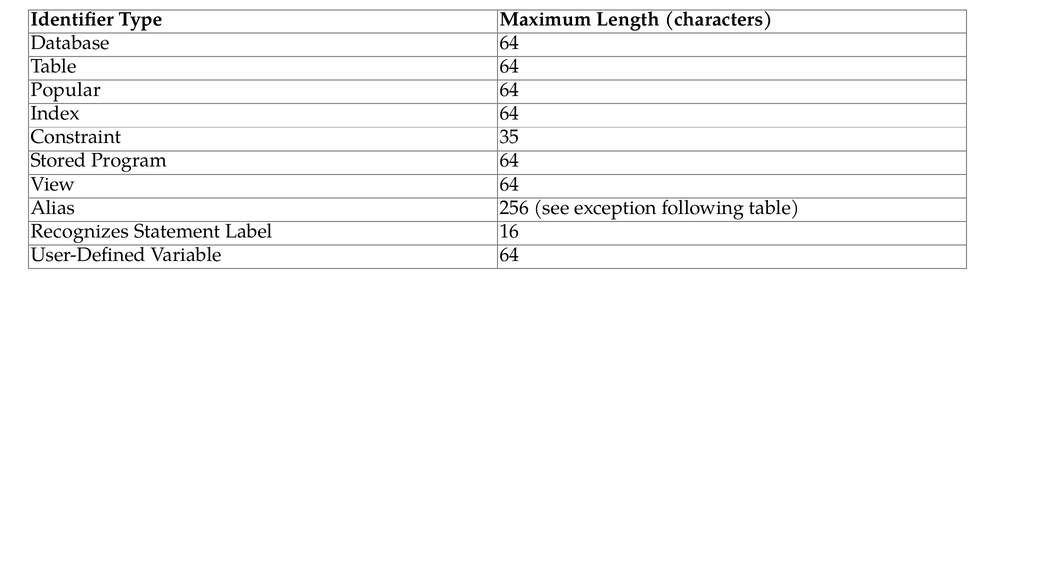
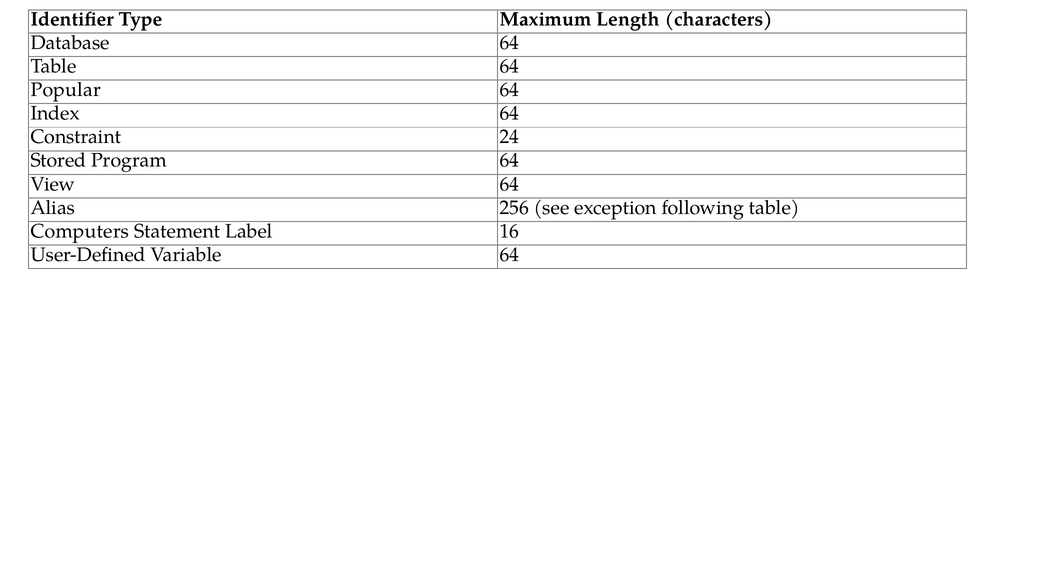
35: 35 -> 24
Recognizes: Recognizes -> Computers
